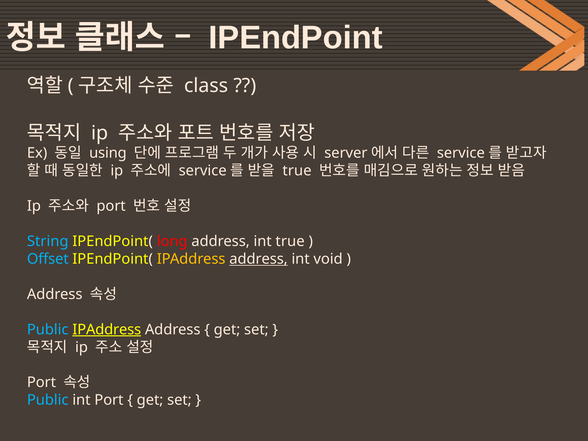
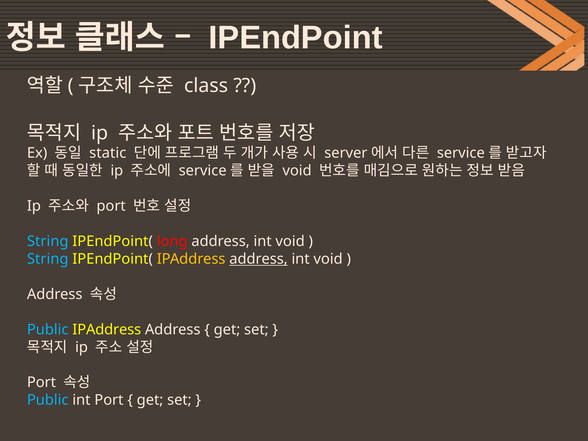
using: using -> static
true at (297, 171): true -> void
long address int true: true -> void
Offset at (48, 259): Offset -> String
IPAddress at (107, 330) underline: present -> none
